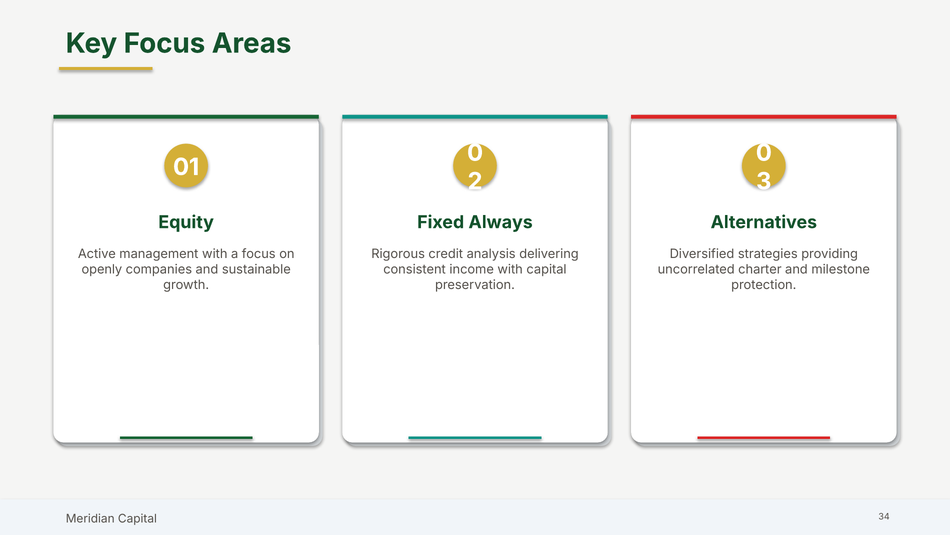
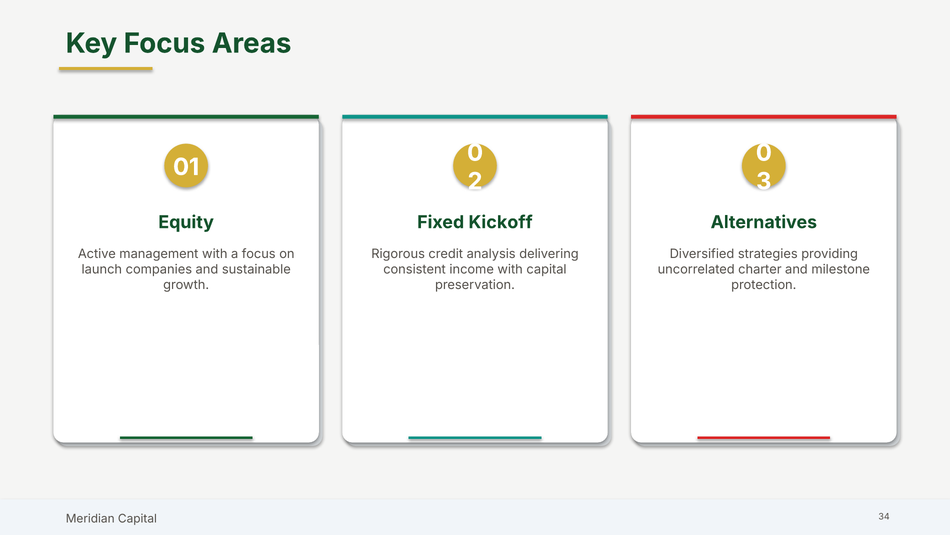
Always: Always -> Kickoff
openly: openly -> launch
